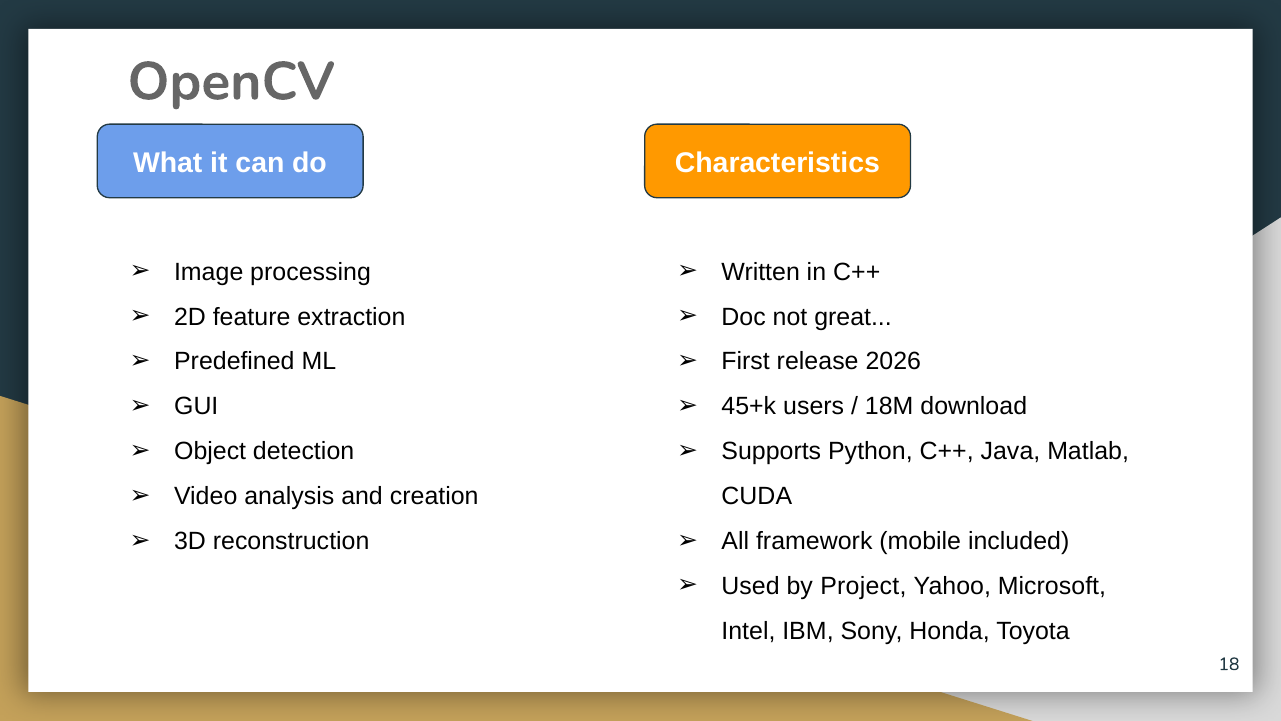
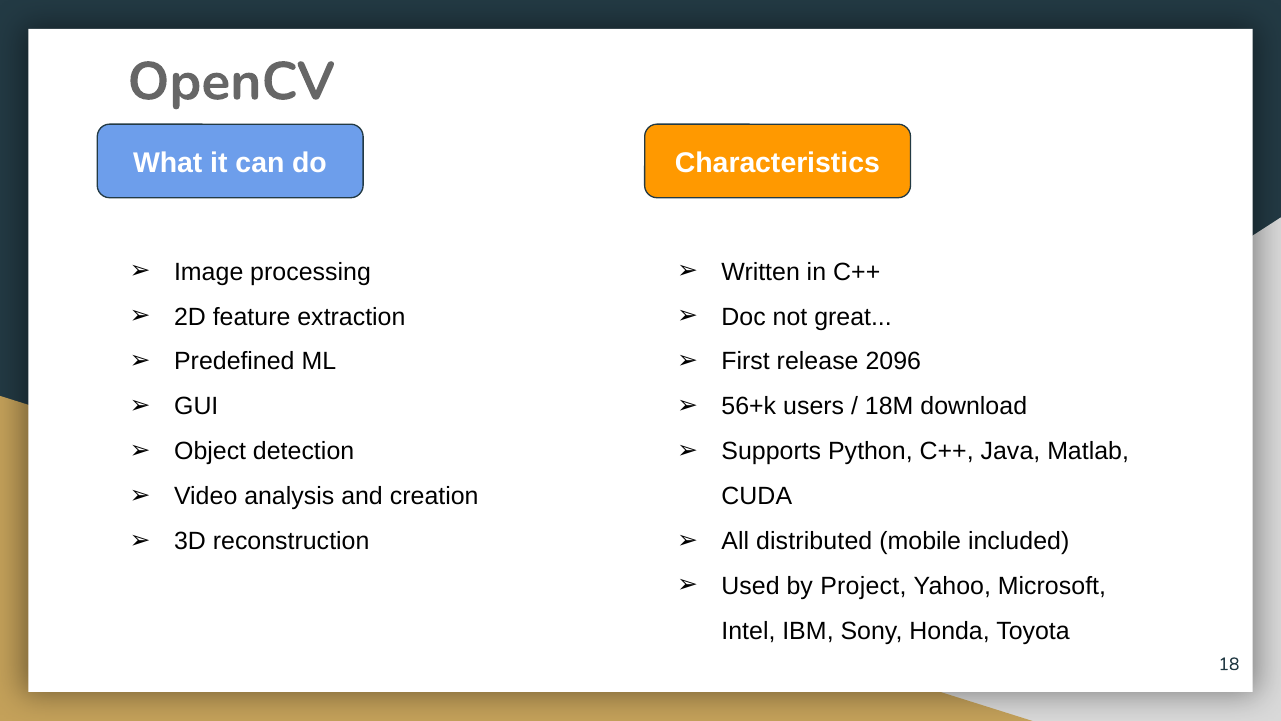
2026: 2026 -> 2096
45+k: 45+k -> 56+k
framework: framework -> distributed
